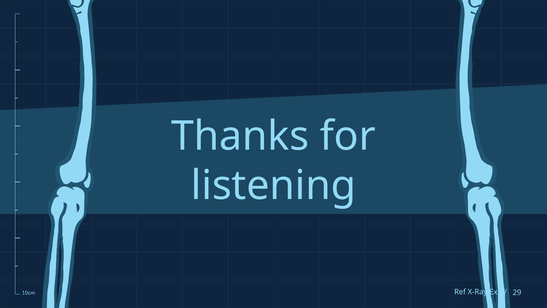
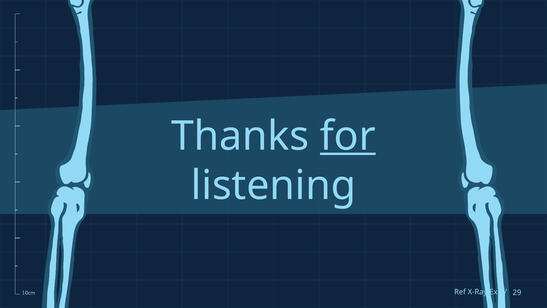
for underline: none -> present
